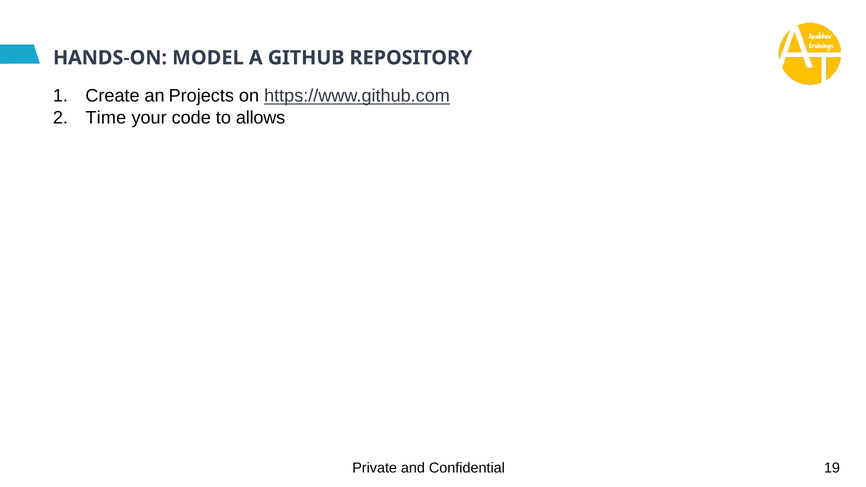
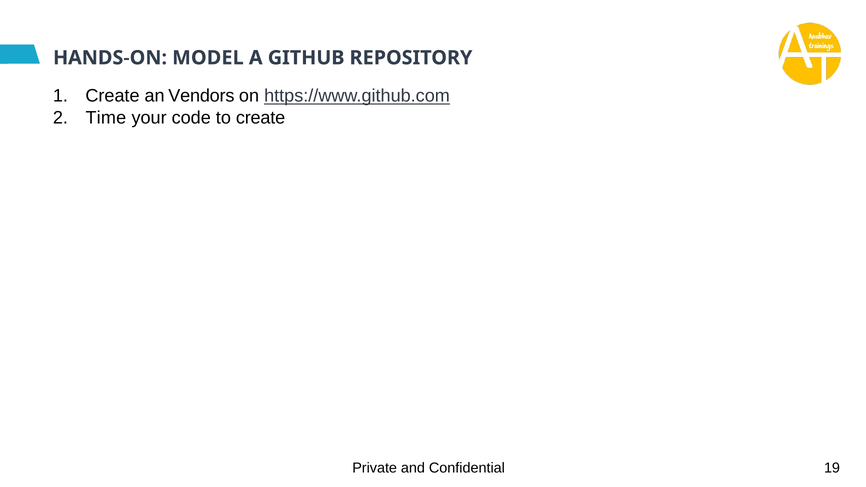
Projects: Projects -> Vendors
to allows: allows -> create
